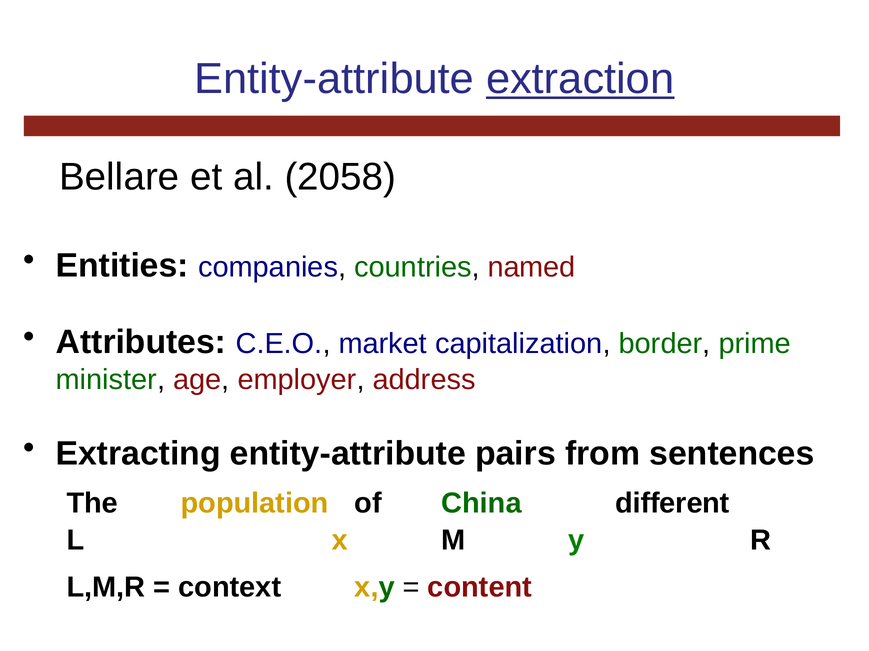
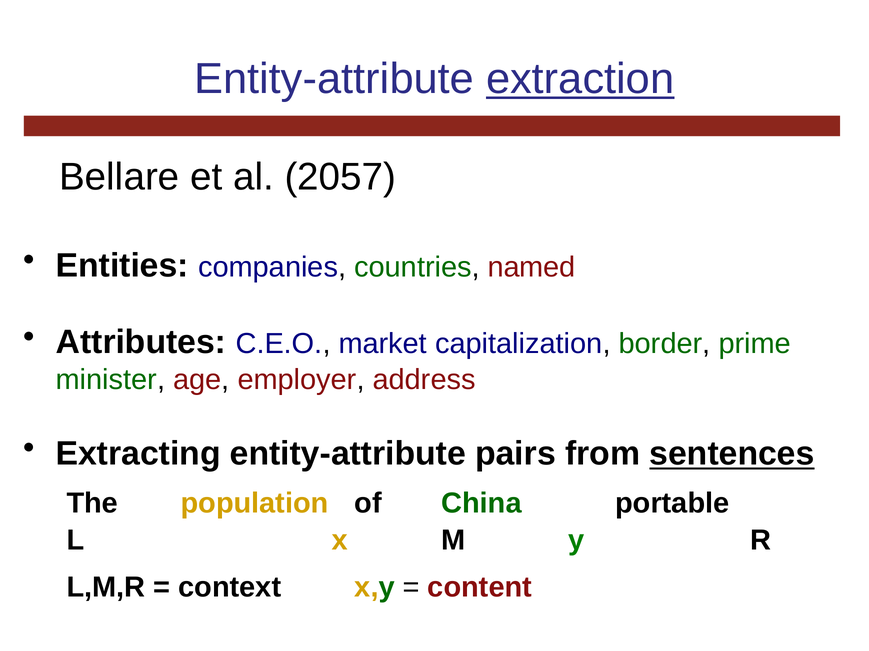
2058: 2058 -> 2057
sentences underline: none -> present
different: different -> portable
